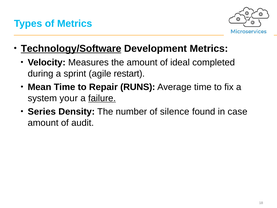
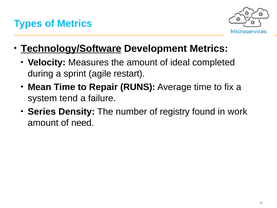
your: your -> tend
failure underline: present -> none
silence: silence -> registry
case: case -> work
audit: audit -> need
